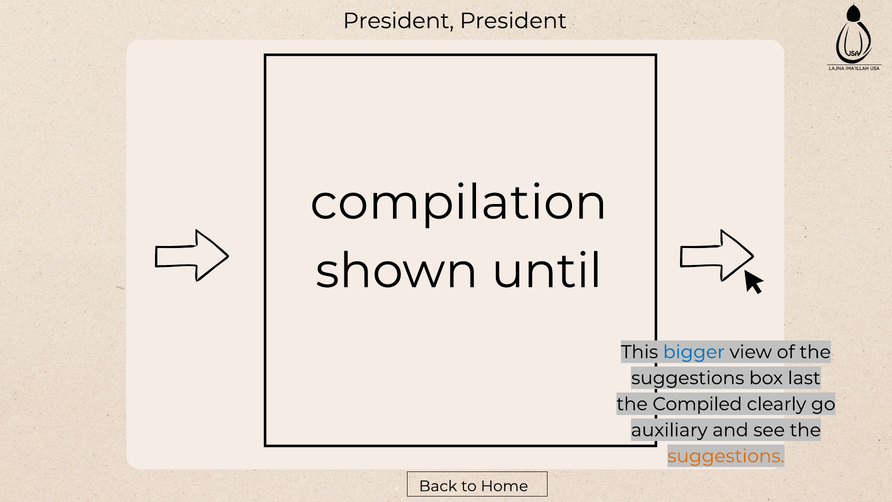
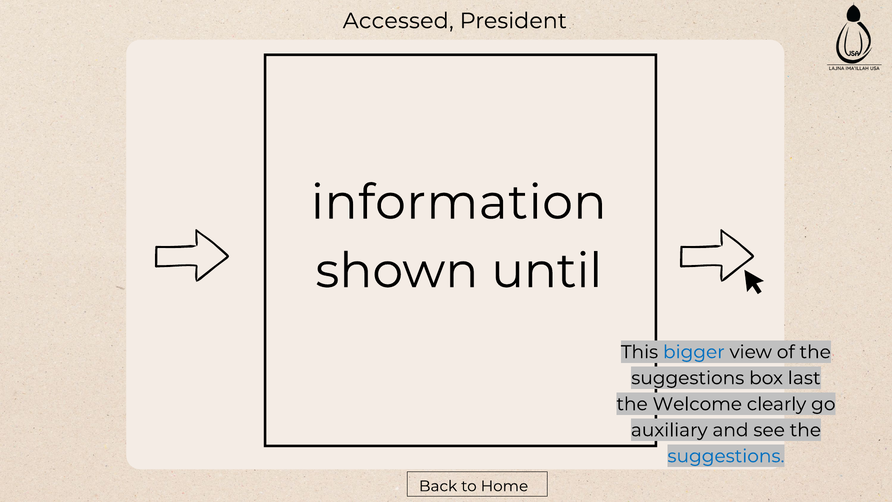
President at (398, 21): President -> Accessed
compilation: compilation -> information
Compiled: Compiled -> Welcome
suggestions at (726, 456) colour: orange -> blue
